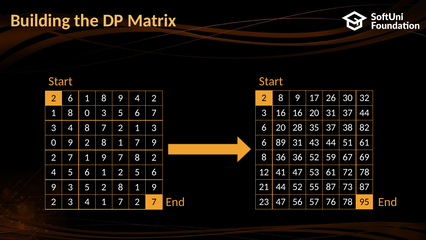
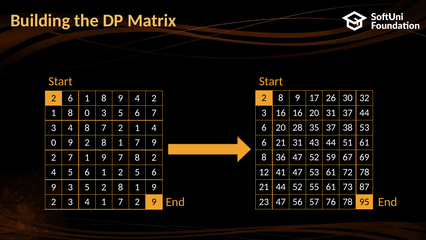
38 82: 82 -> 53
1 3: 3 -> 4
6 89: 89 -> 21
36 36: 36 -> 47
55 87: 87 -> 61
7 2 7: 7 -> 9
